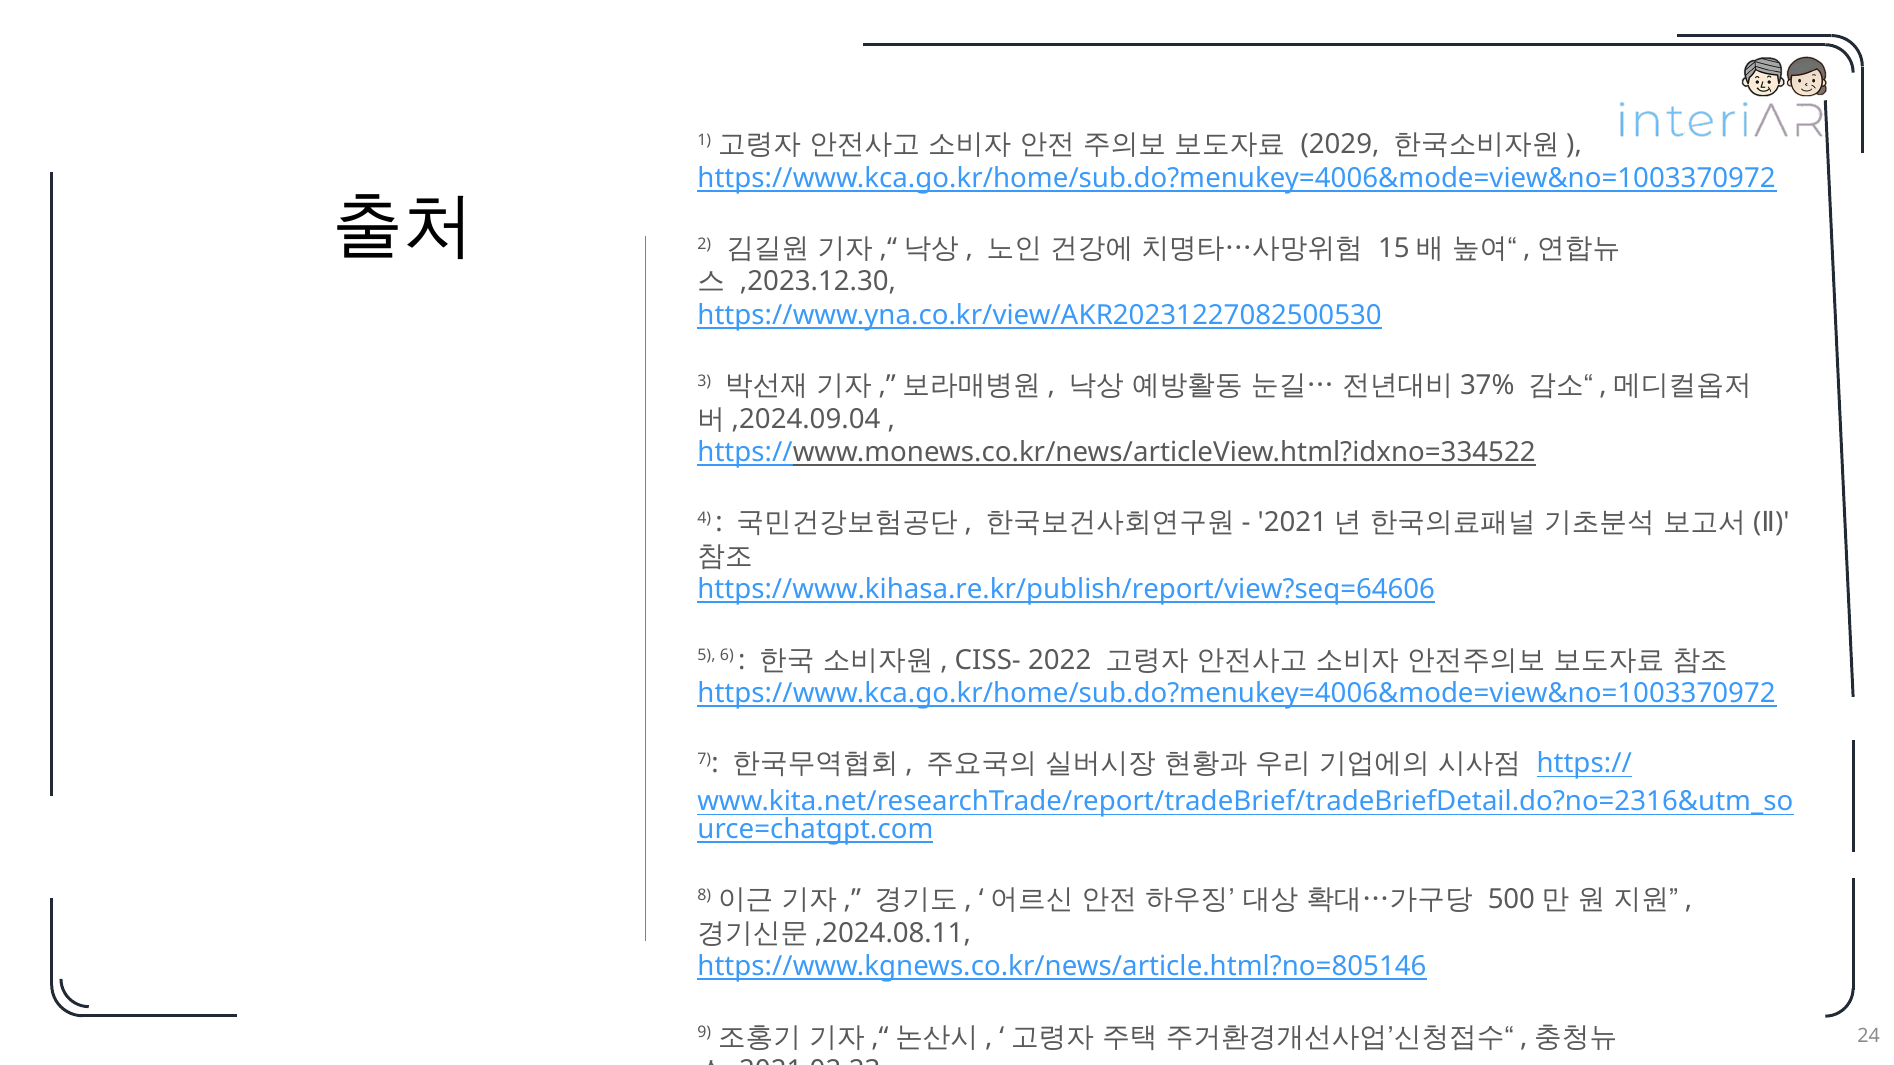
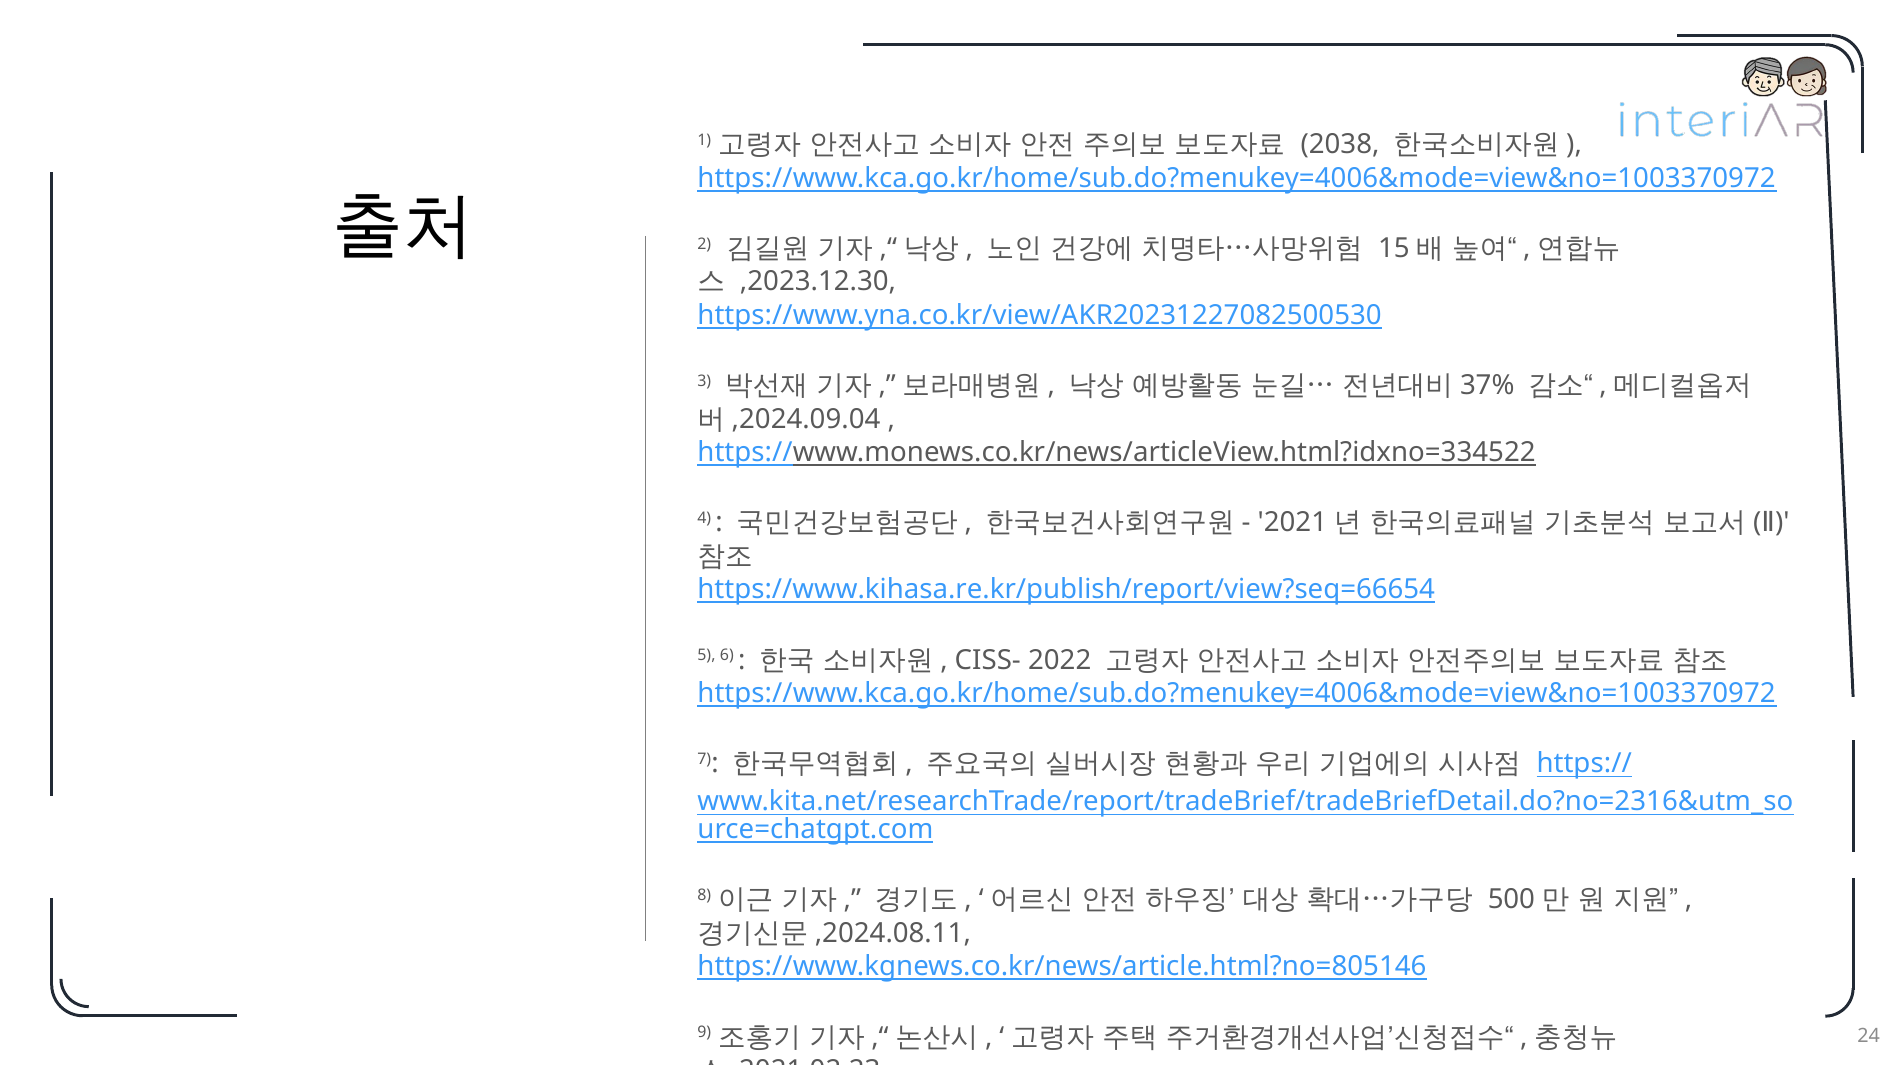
2029: 2029 -> 2038
https://www.kihasa.re.kr/publish/report/view?seq=64606: https://www.kihasa.re.kr/publish/report/view?seq=64606 -> https://www.kihasa.re.kr/publish/report/view?seq=66654
